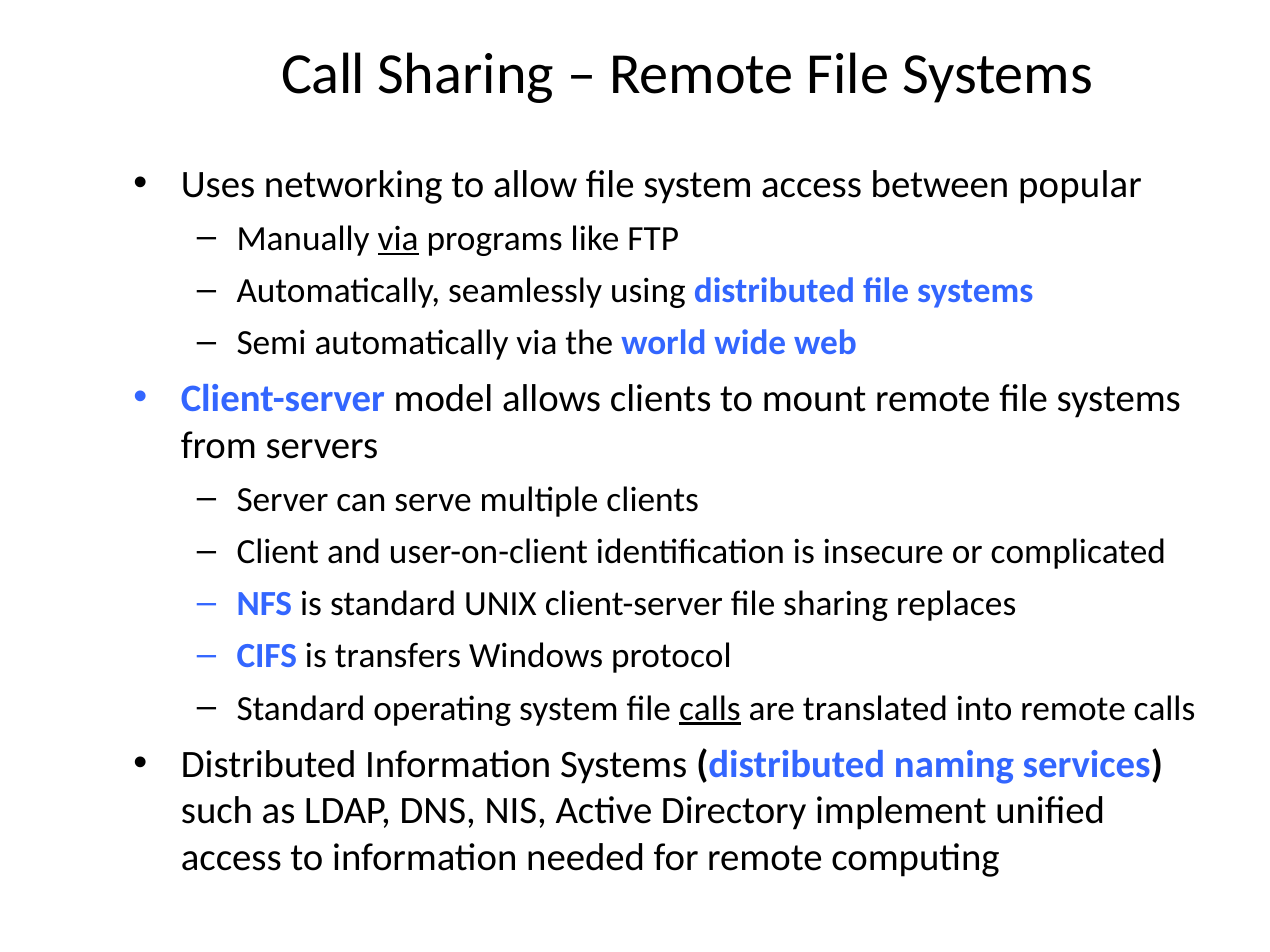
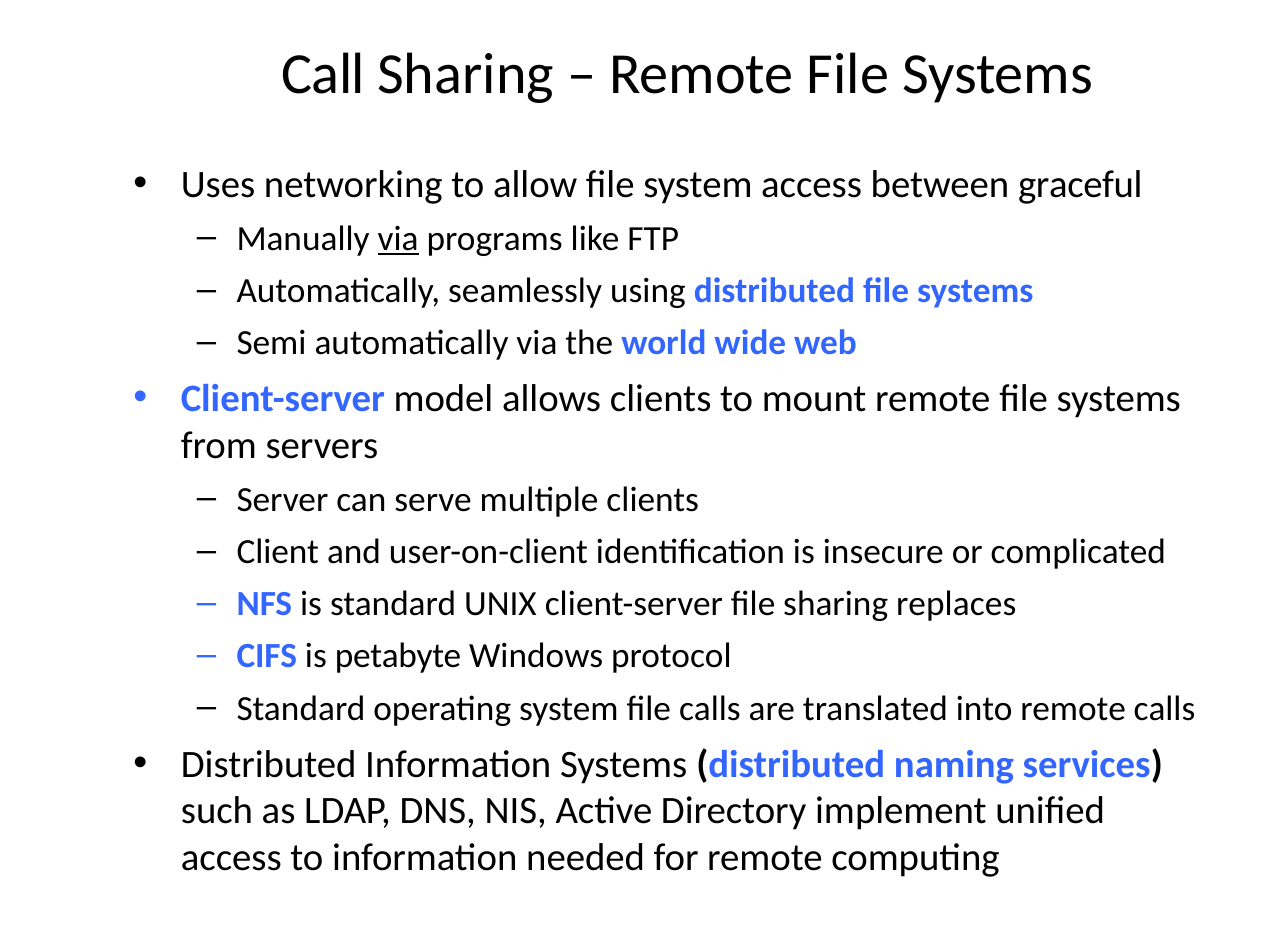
popular: popular -> graceful
transfers: transfers -> petabyte
calls at (710, 709) underline: present -> none
